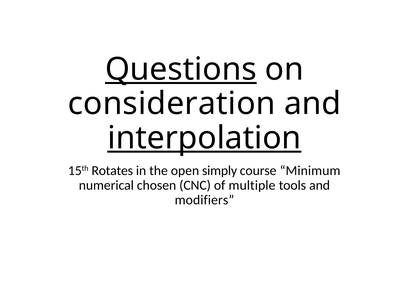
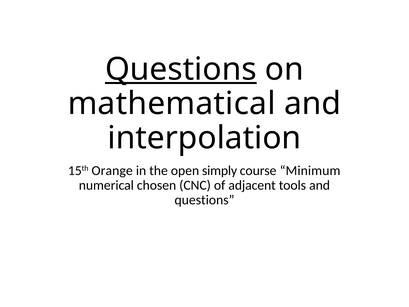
consideration: consideration -> mathematical
interpolation underline: present -> none
Rotates: Rotates -> Orange
multiple: multiple -> adjacent
modifiers at (204, 200): modifiers -> questions
